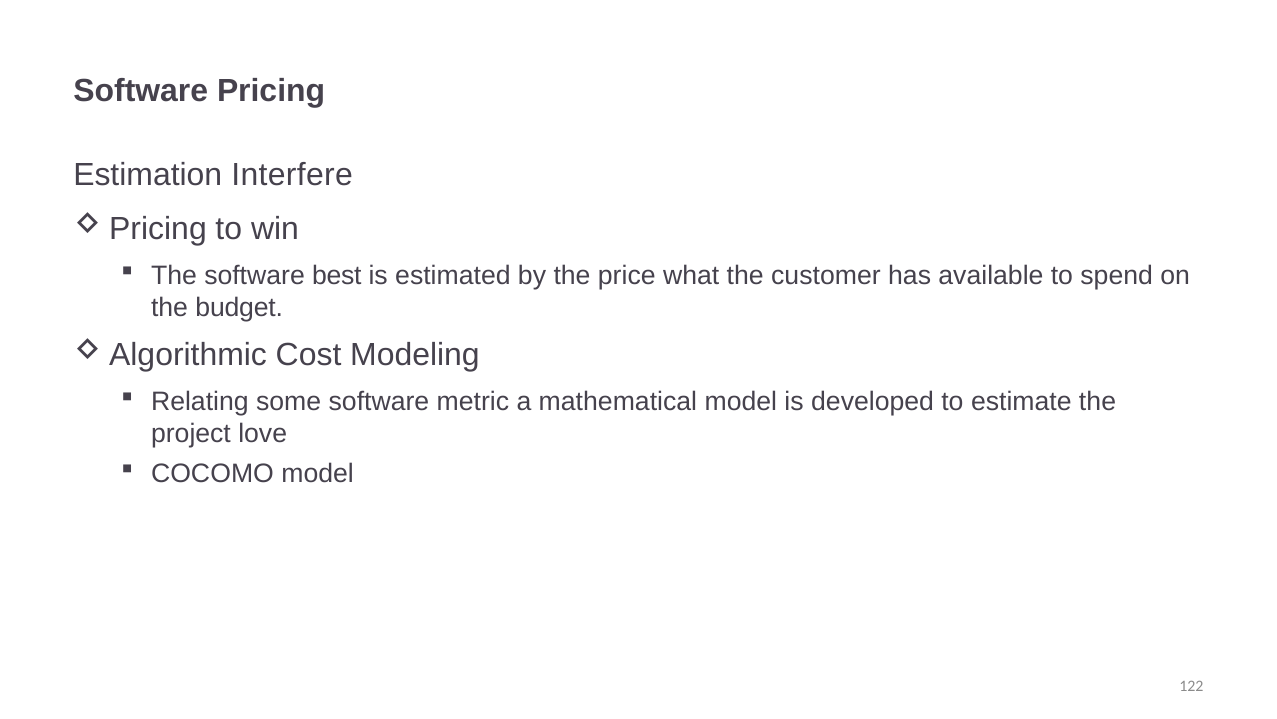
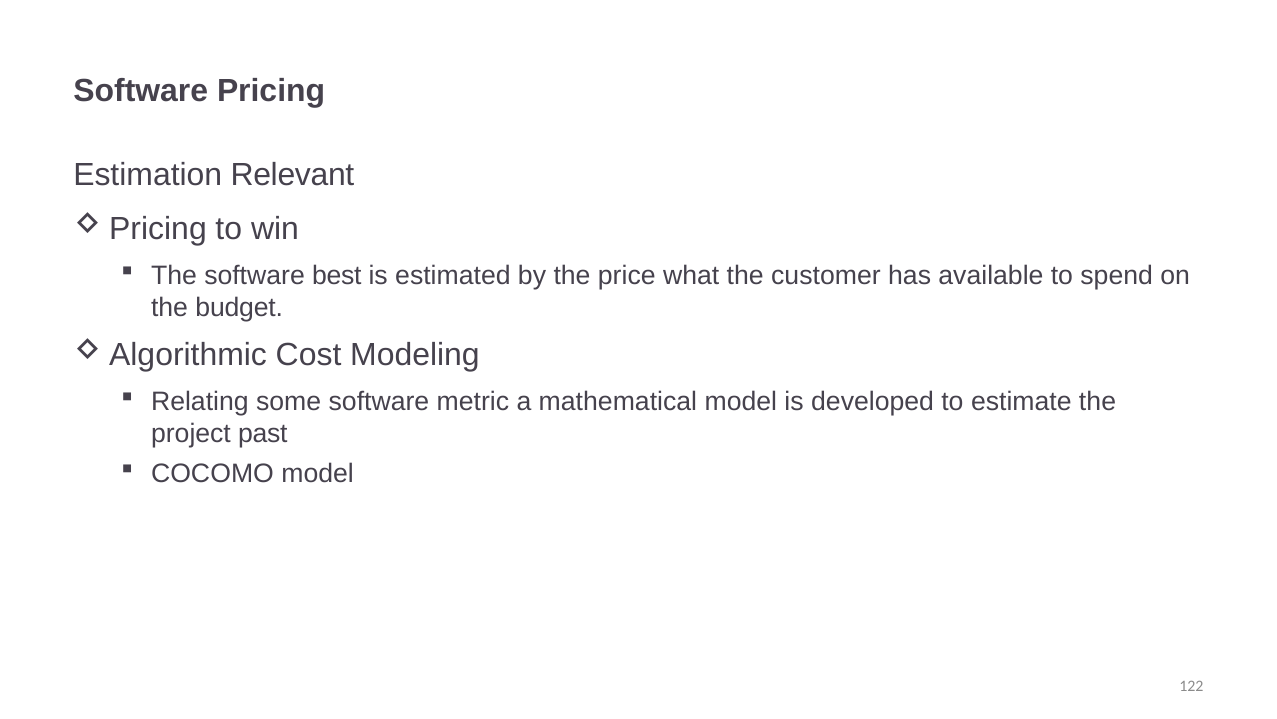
Interfere: Interfere -> Relevant
love: love -> past
